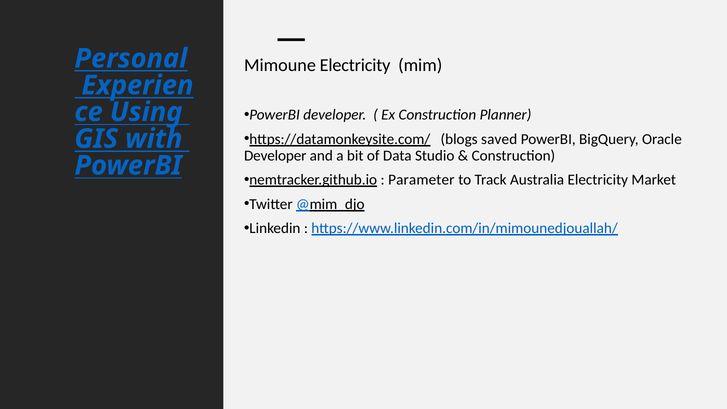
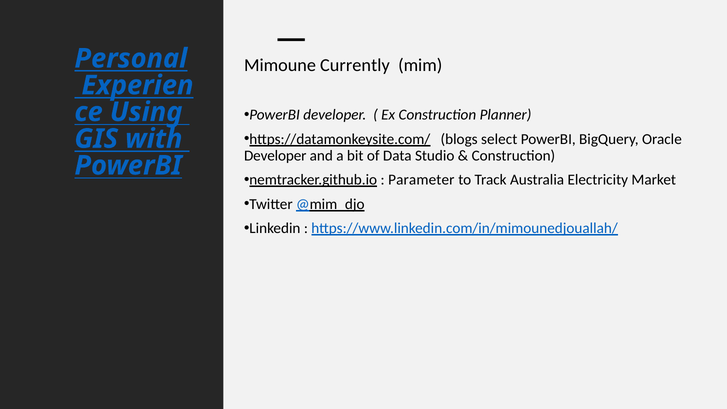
Mimoune Electricity: Electricity -> Currently
saved: saved -> select
